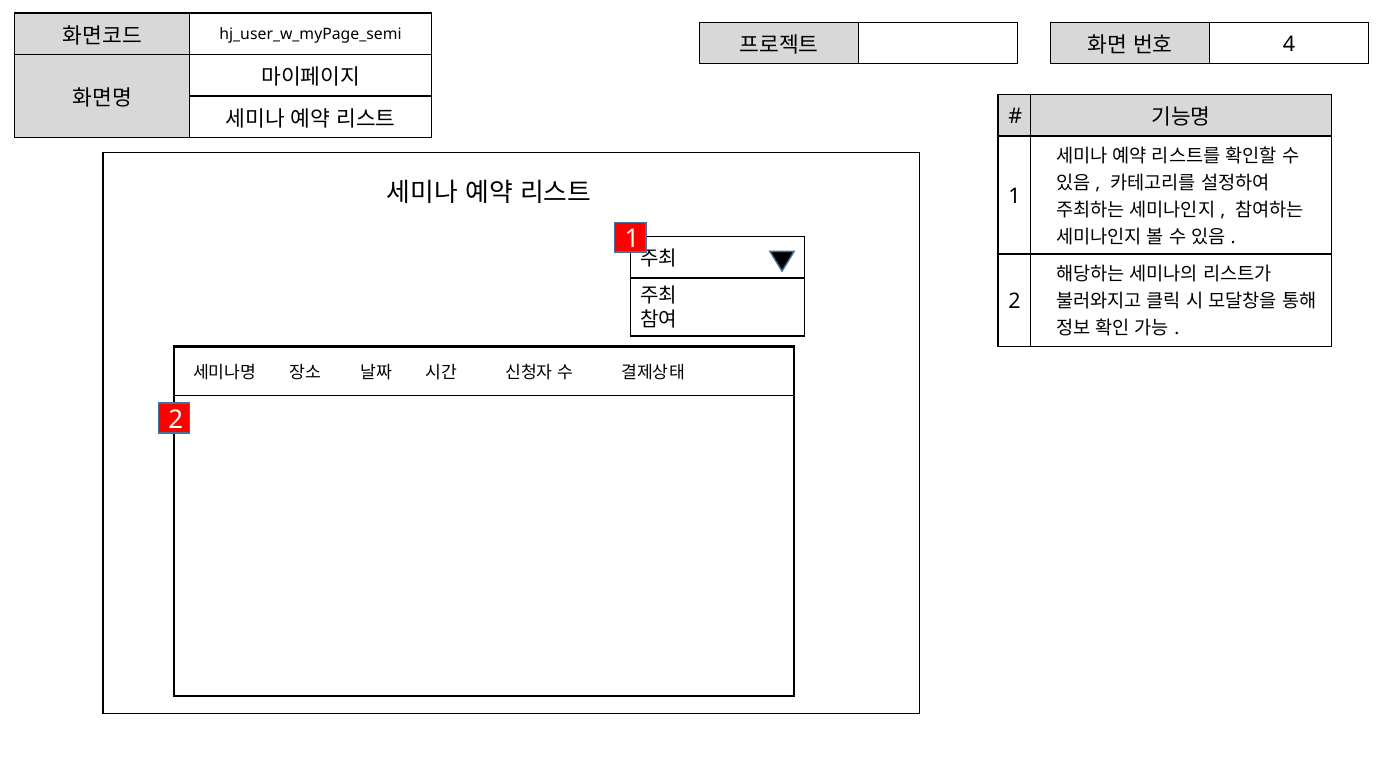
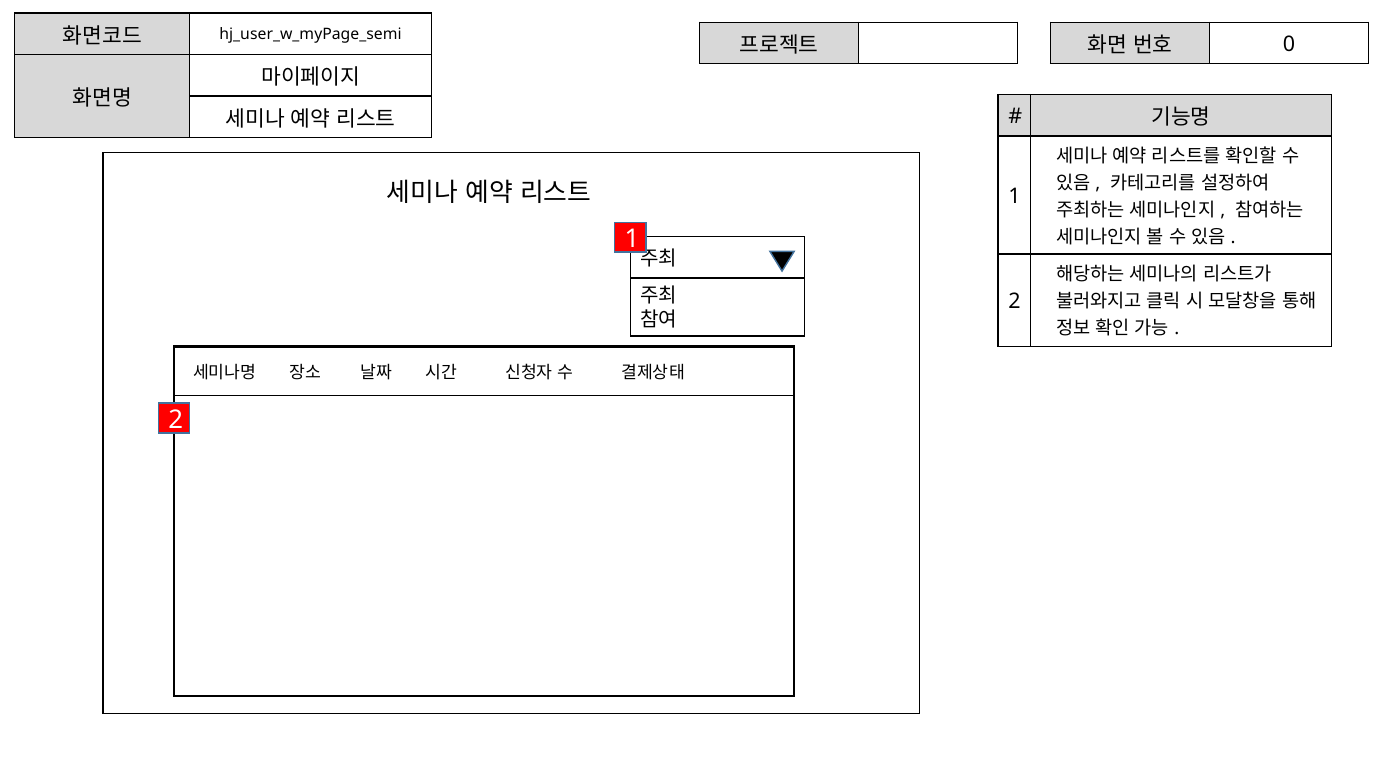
4: 4 -> 0
